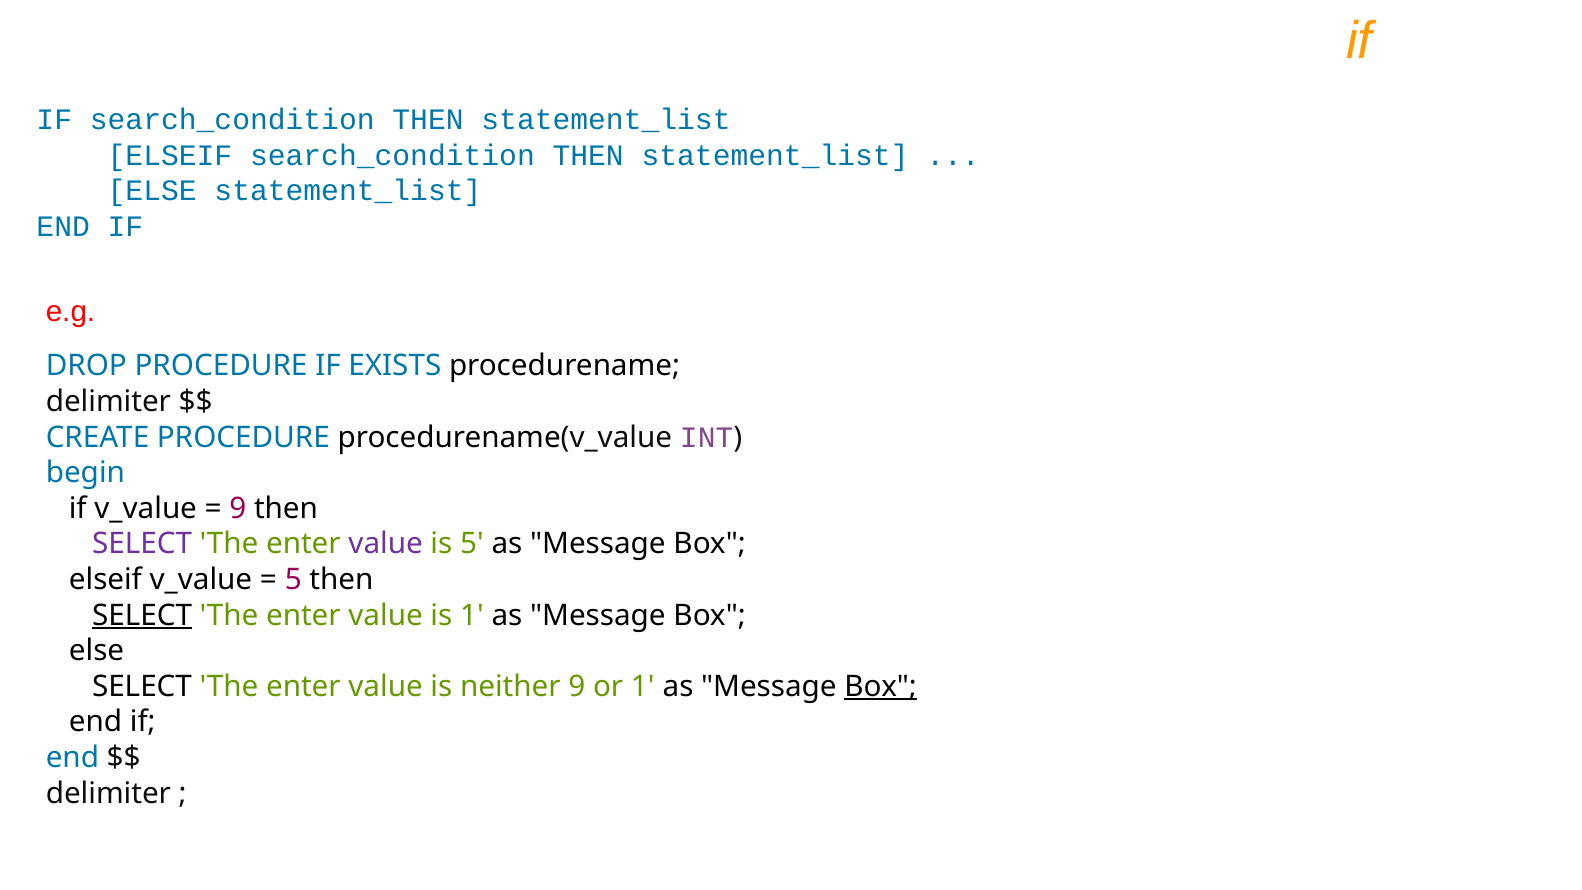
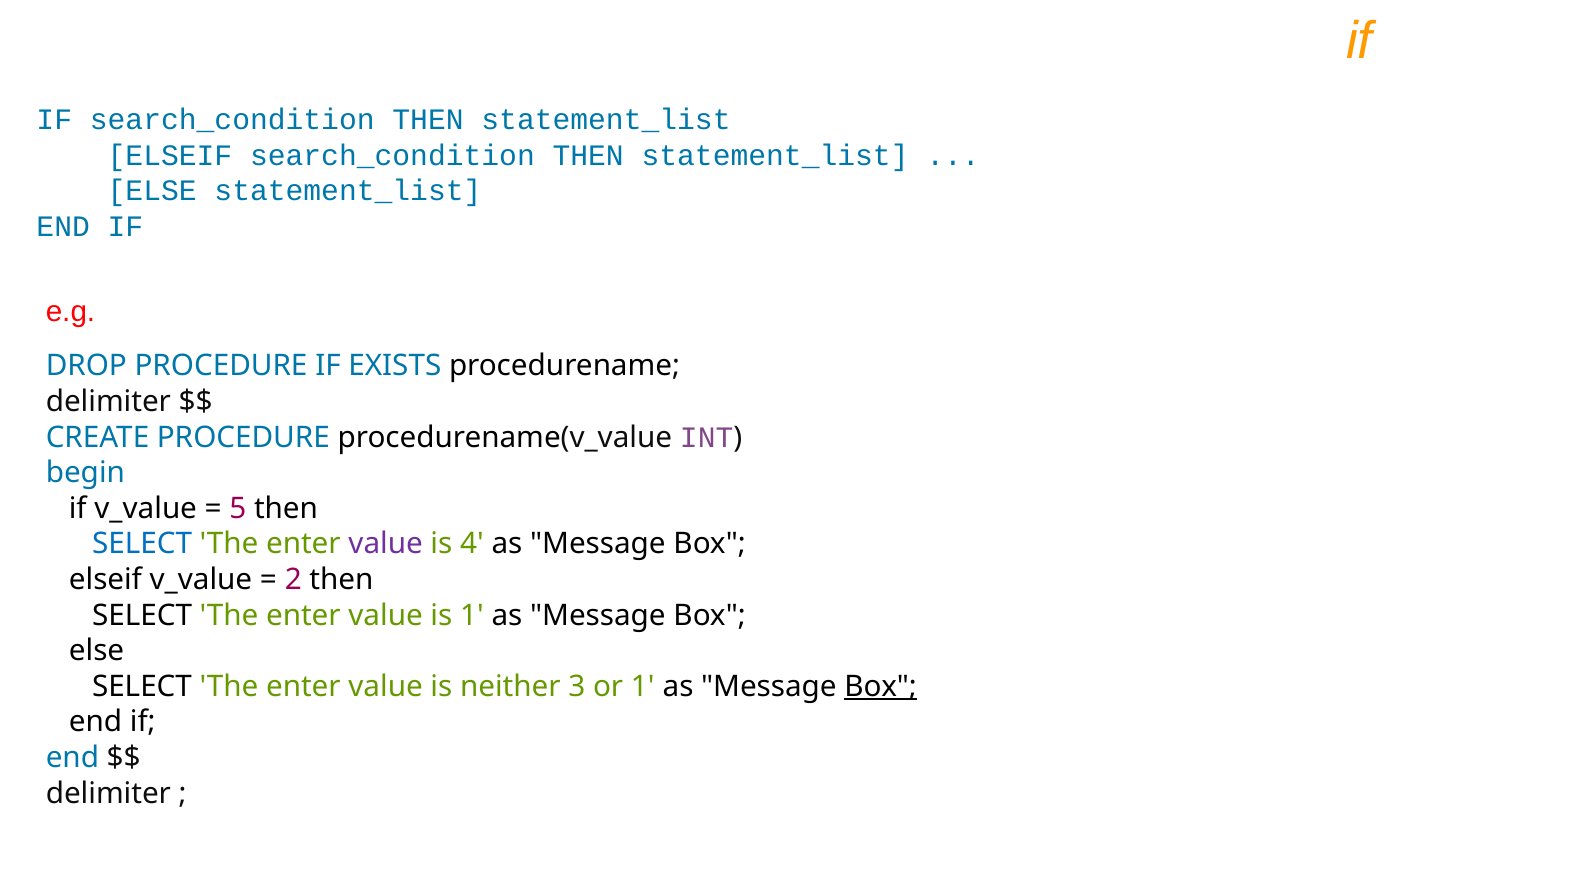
9 at (238, 508): 9 -> 5
SELECT at (142, 544) colour: purple -> blue
is 5: 5 -> 4
5 at (293, 580): 5 -> 2
SELECT at (142, 615) underline: present -> none
neither 9: 9 -> 3
